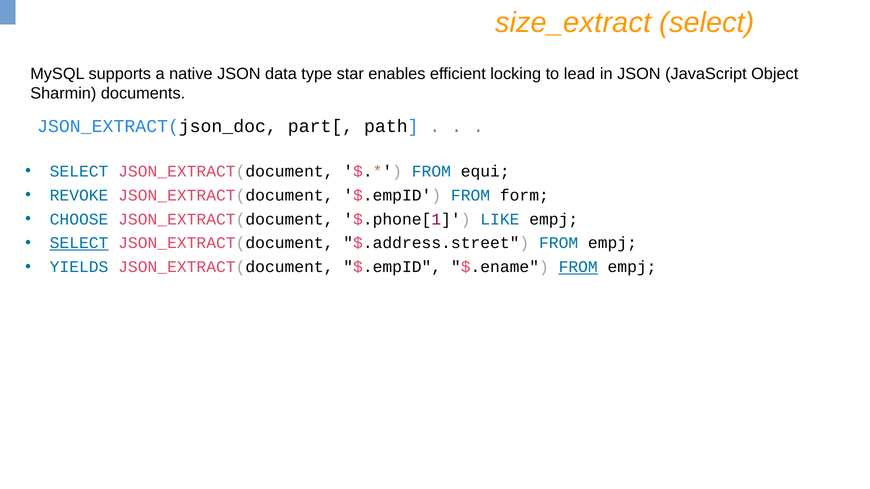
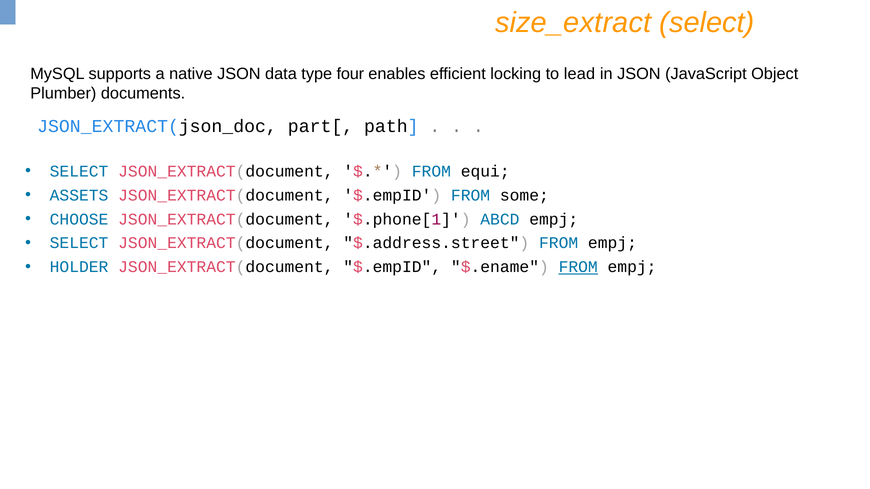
star: star -> four
Sharmin: Sharmin -> Plumber
REVOKE: REVOKE -> ASSETS
form: form -> some
LIKE: LIKE -> ABCD
SELECT at (79, 243) underline: present -> none
YIELDS: YIELDS -> HOLDER
